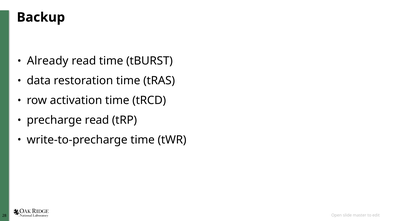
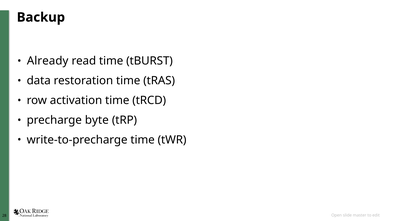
precharge read: read -> byte
